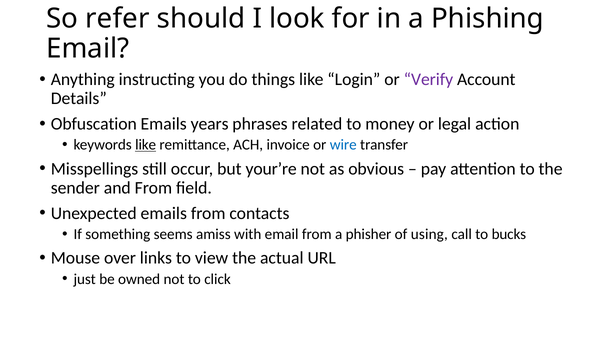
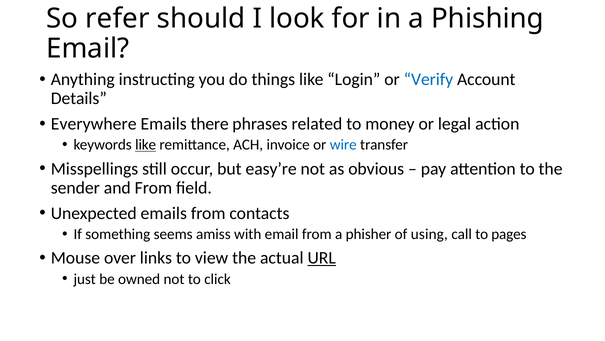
Verify colour: purple -> blue
Obfuscation: Obfuscation -> Everywhere
years: years -> there
your’re: your’re -> easy’re
bucks: bucks -> pages
URL underline: none -> present
